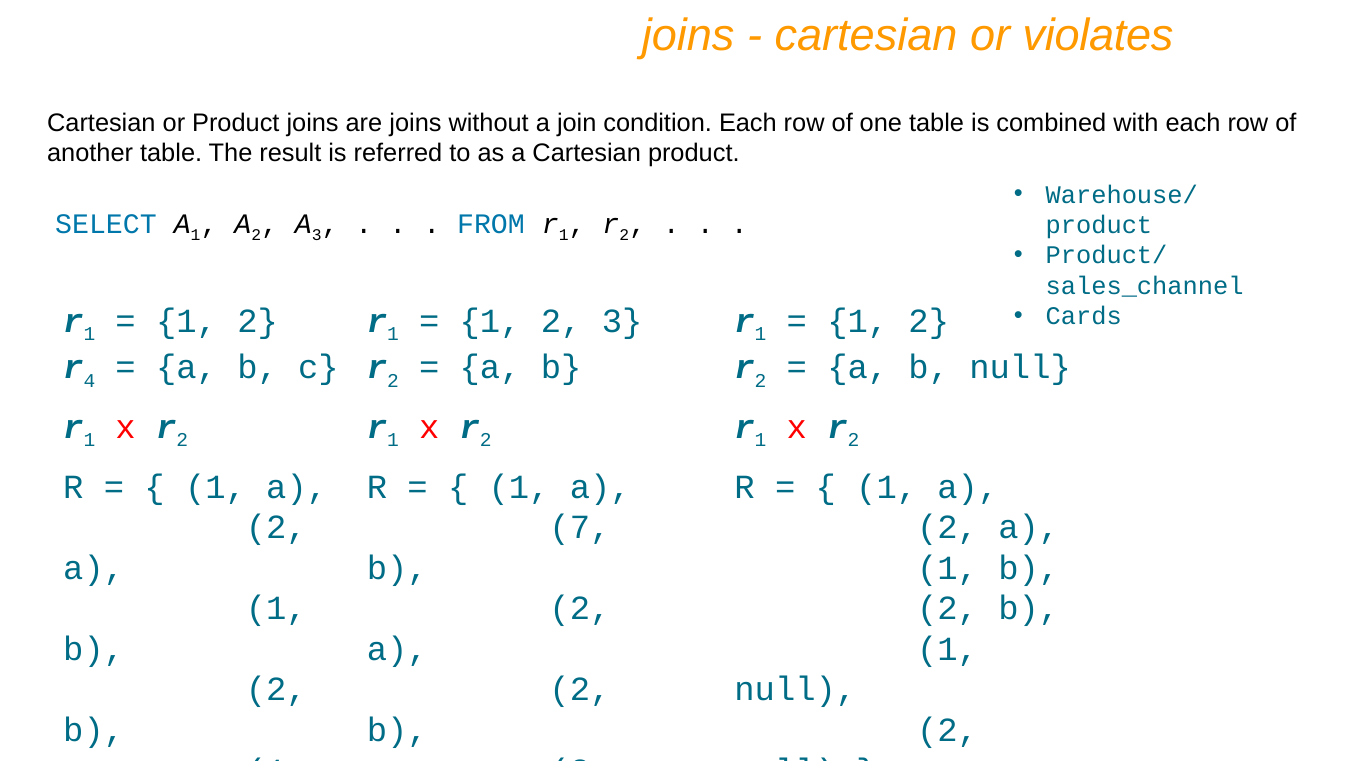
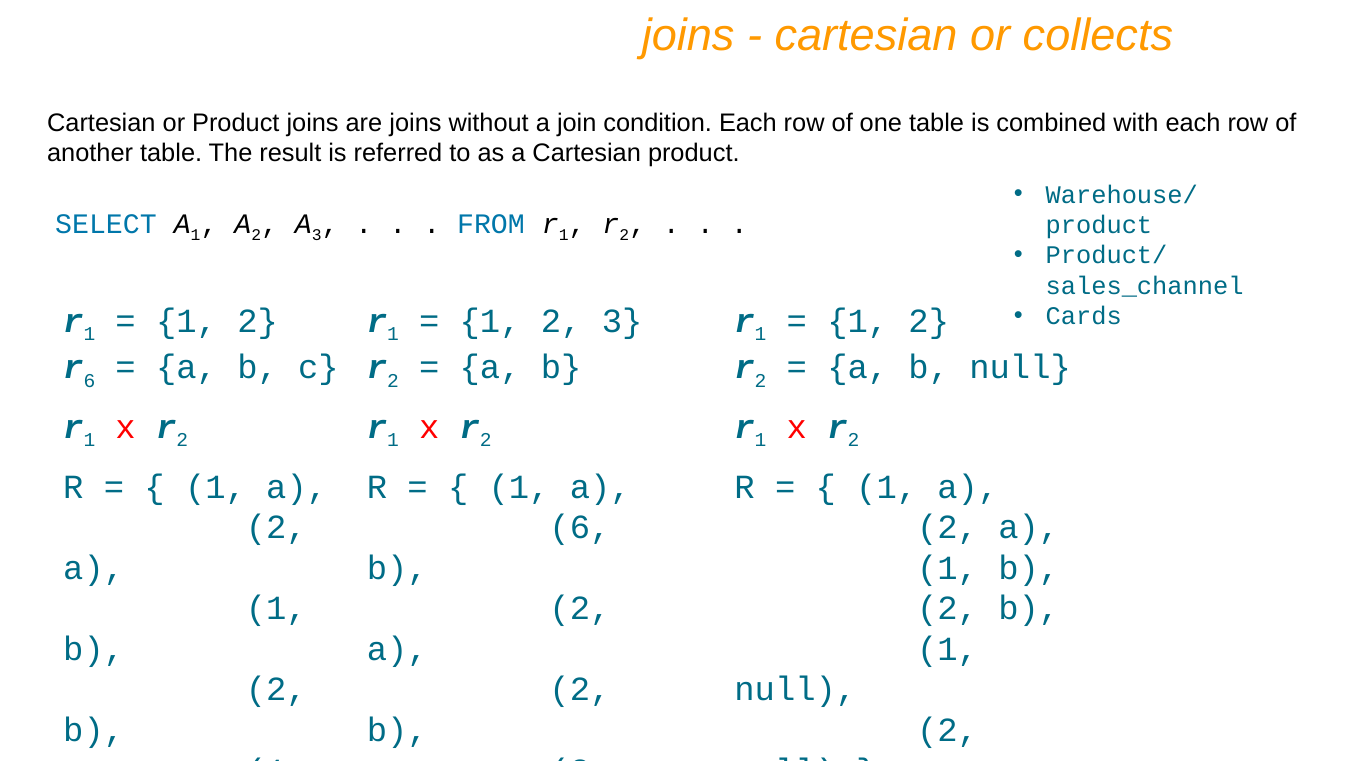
violates: violates -> collects
r 4: 4 -> 6
7 at (580, 527): 7 -> 6
